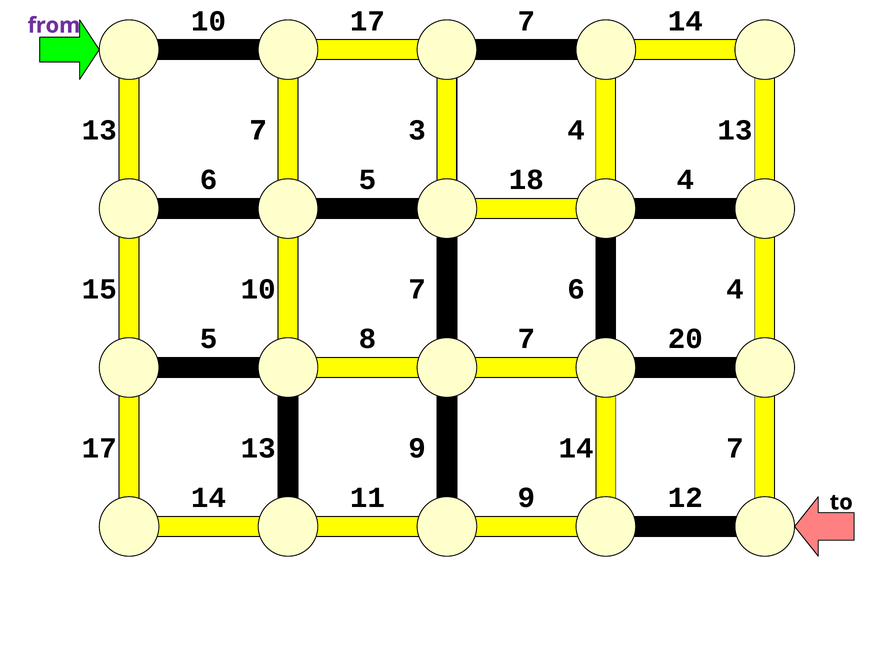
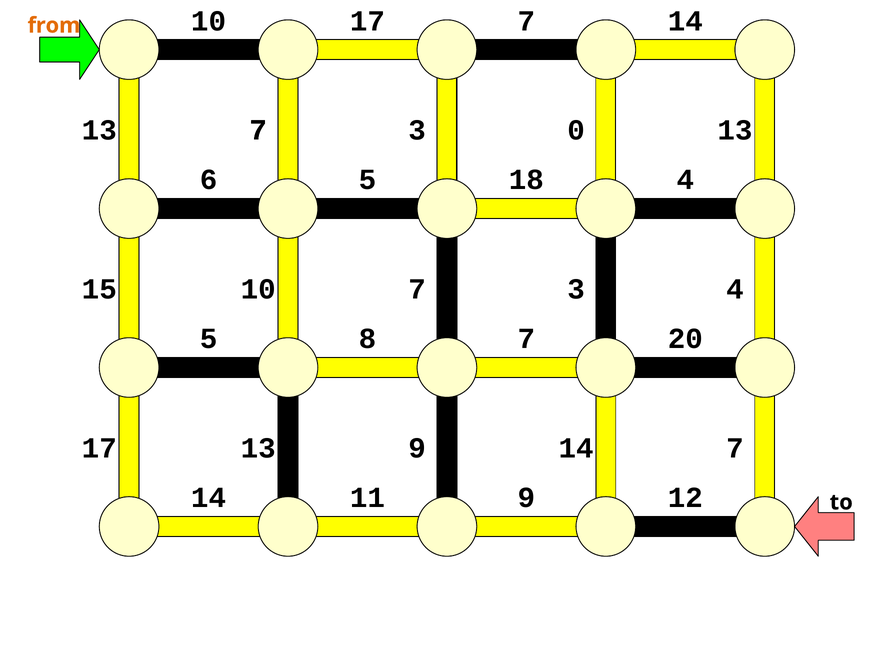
from colour: purple -> orange
4 at (576, 130): 4 -> 0
10 6: 6 -> 3
